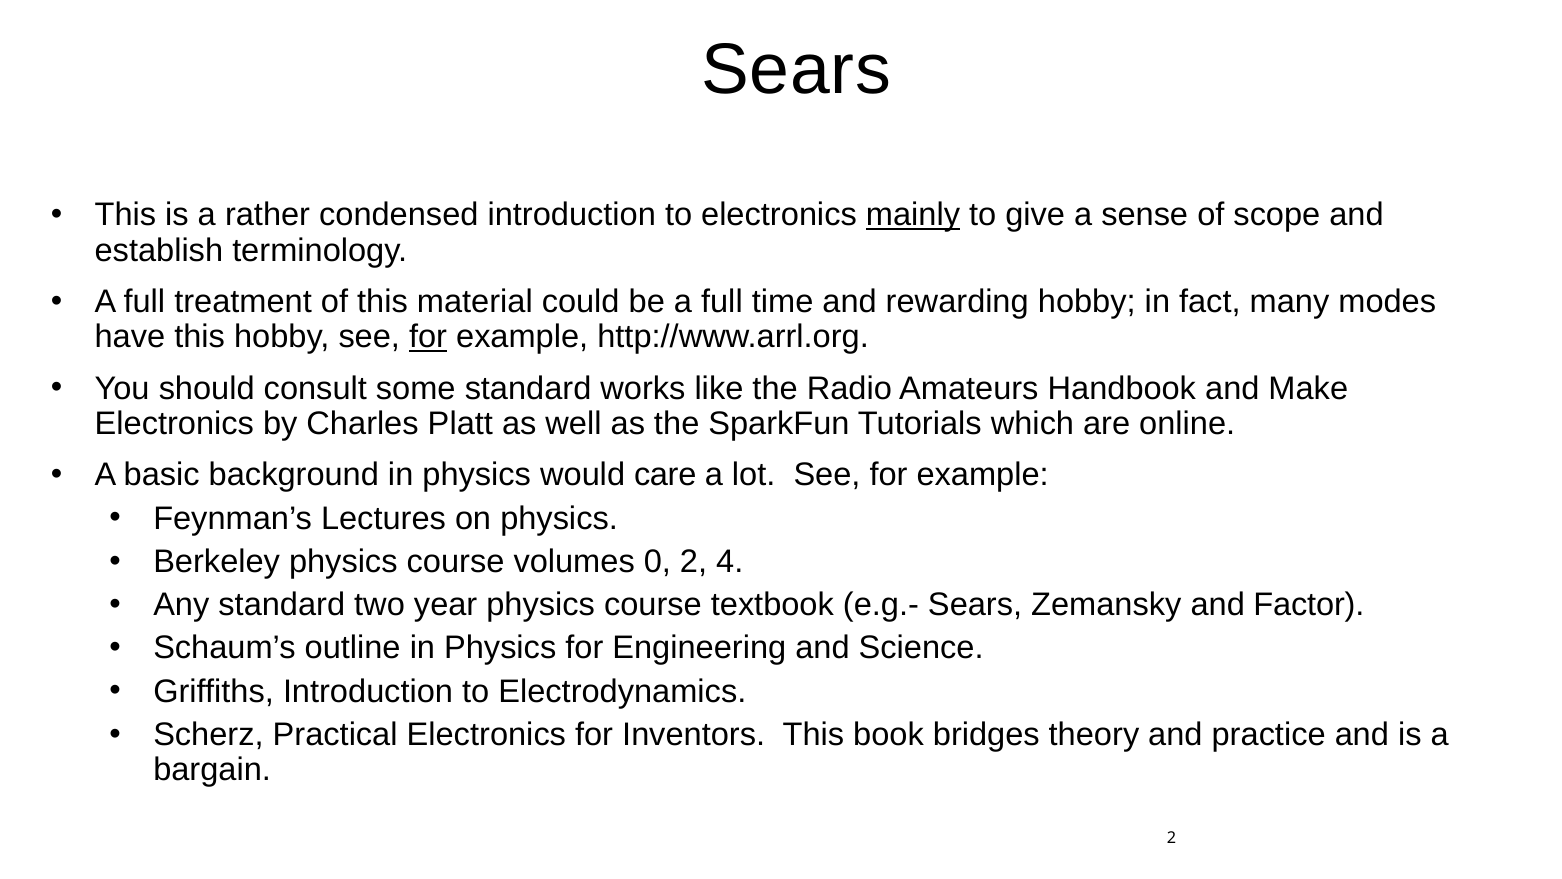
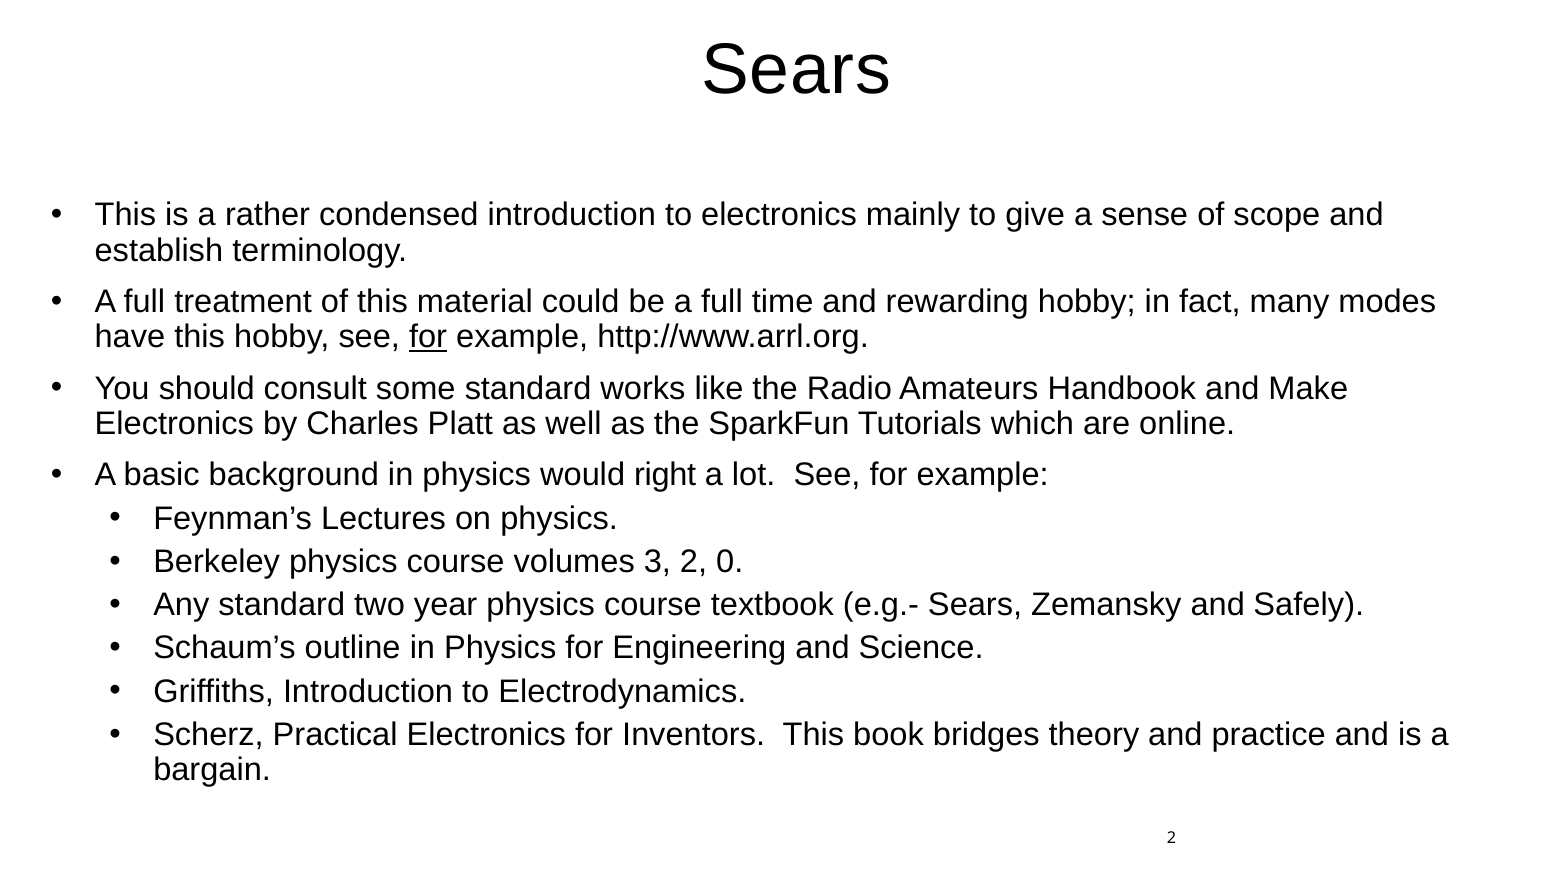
mainly underline: present -> none
care: care -> right
0: 0 -> 3
4: 4 -> 0
Factor: Factor -> Safely
